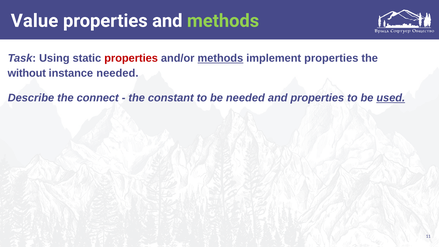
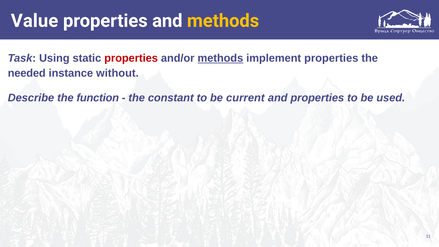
methods at (223, 21) colour: light green -> yellow
without: without -> needed
instance needed: needed -> without
connect: connect -> function
be needed: needed -> current
used underline: present -> none
